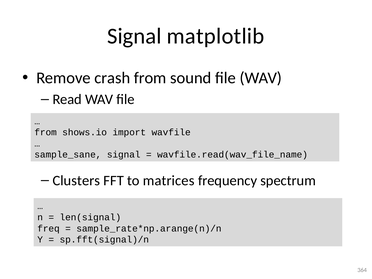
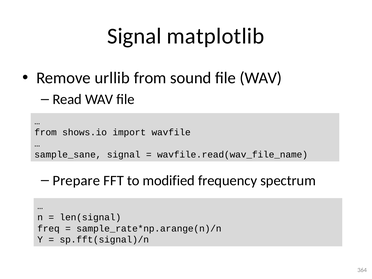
crash: crash -> urllib
Clusters: Clusters -> Prepare
matrices: matrices -> modified
